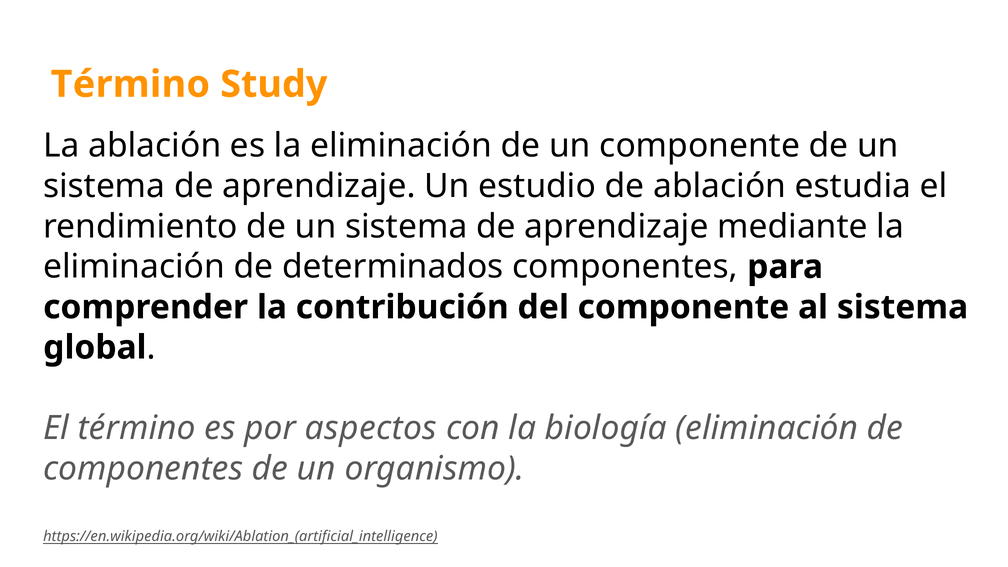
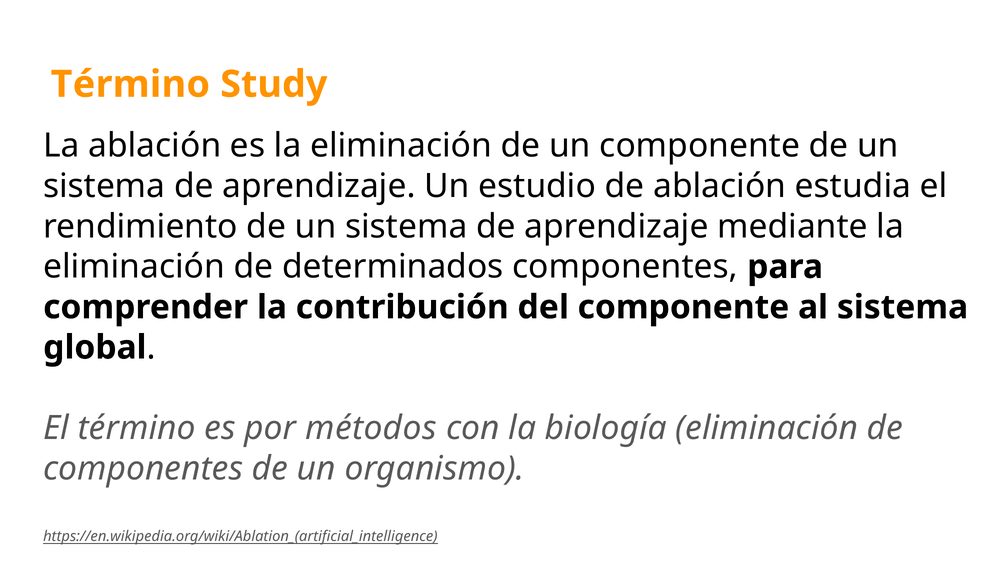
aspectos: aspectos -> métodos
